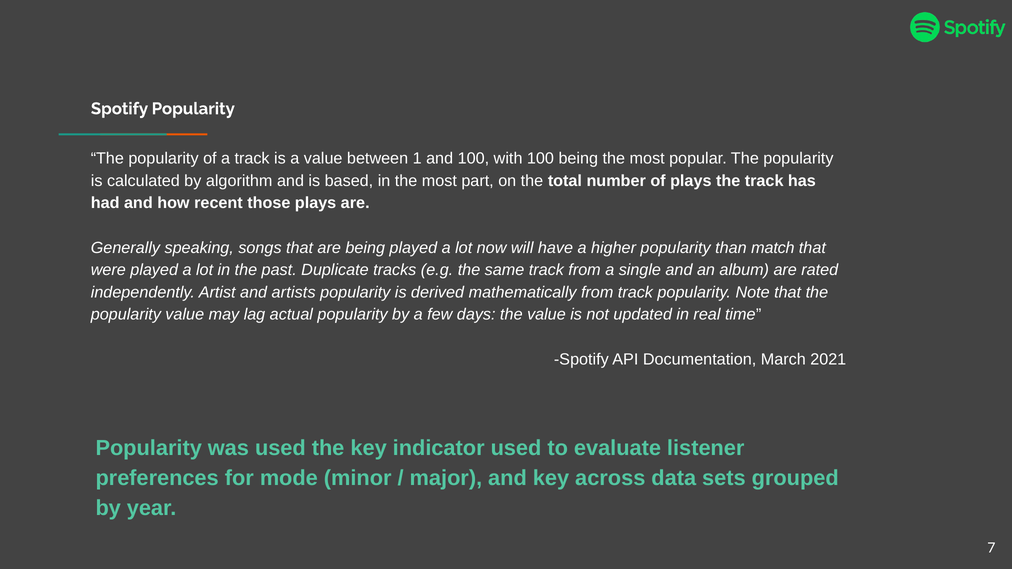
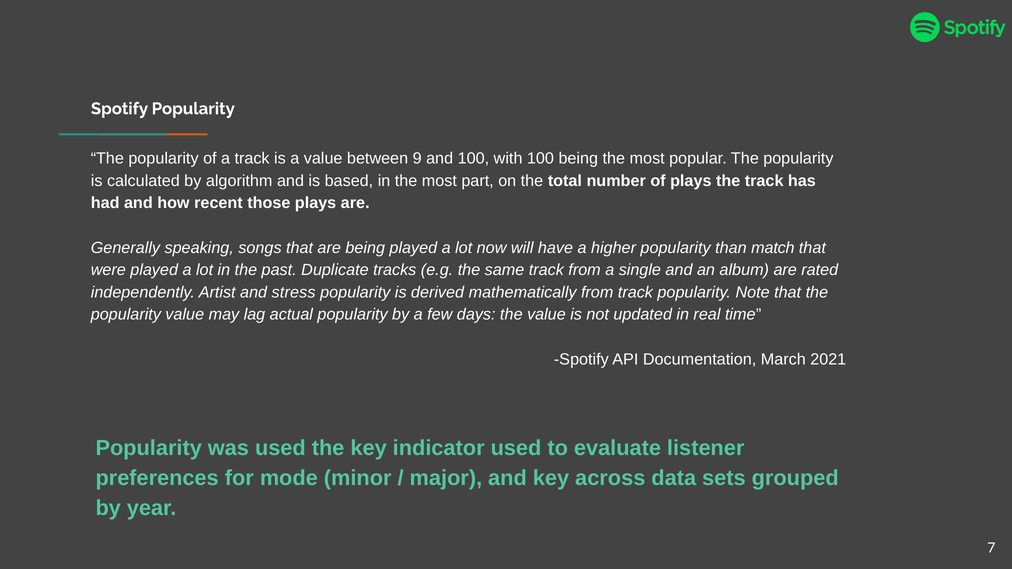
1: 1 -> 9
artists: artists -> stress
